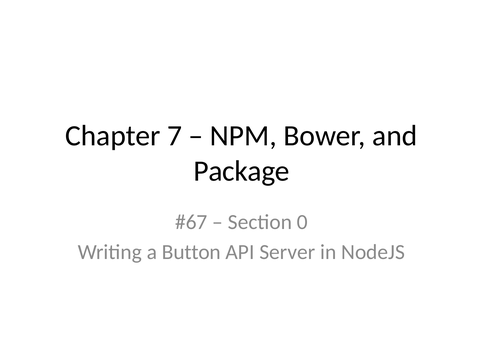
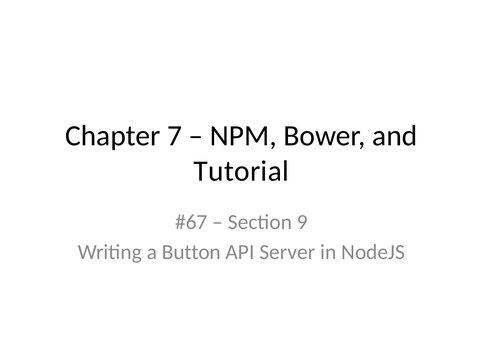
Package: Package -> Tutorial
0: 0 -> 9
